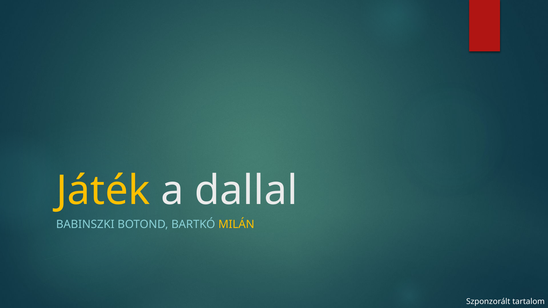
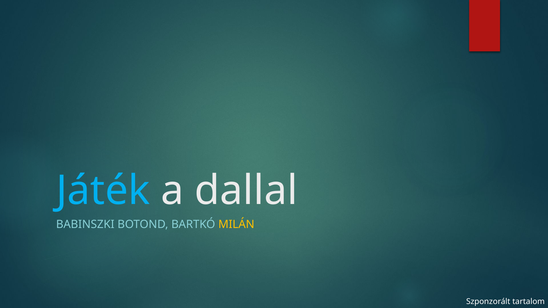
Játék colour: yellow -> light blue
